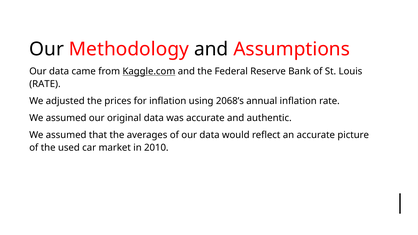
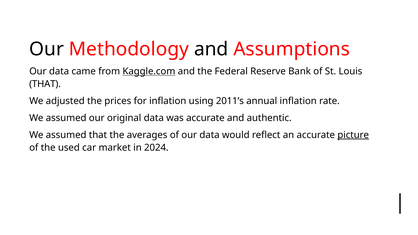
RATE at (45, 84): RATE -> THAT
2068’s: 2068’s -> 2011’s
picture underline: none -> present
2010: 2010 -> 2024
